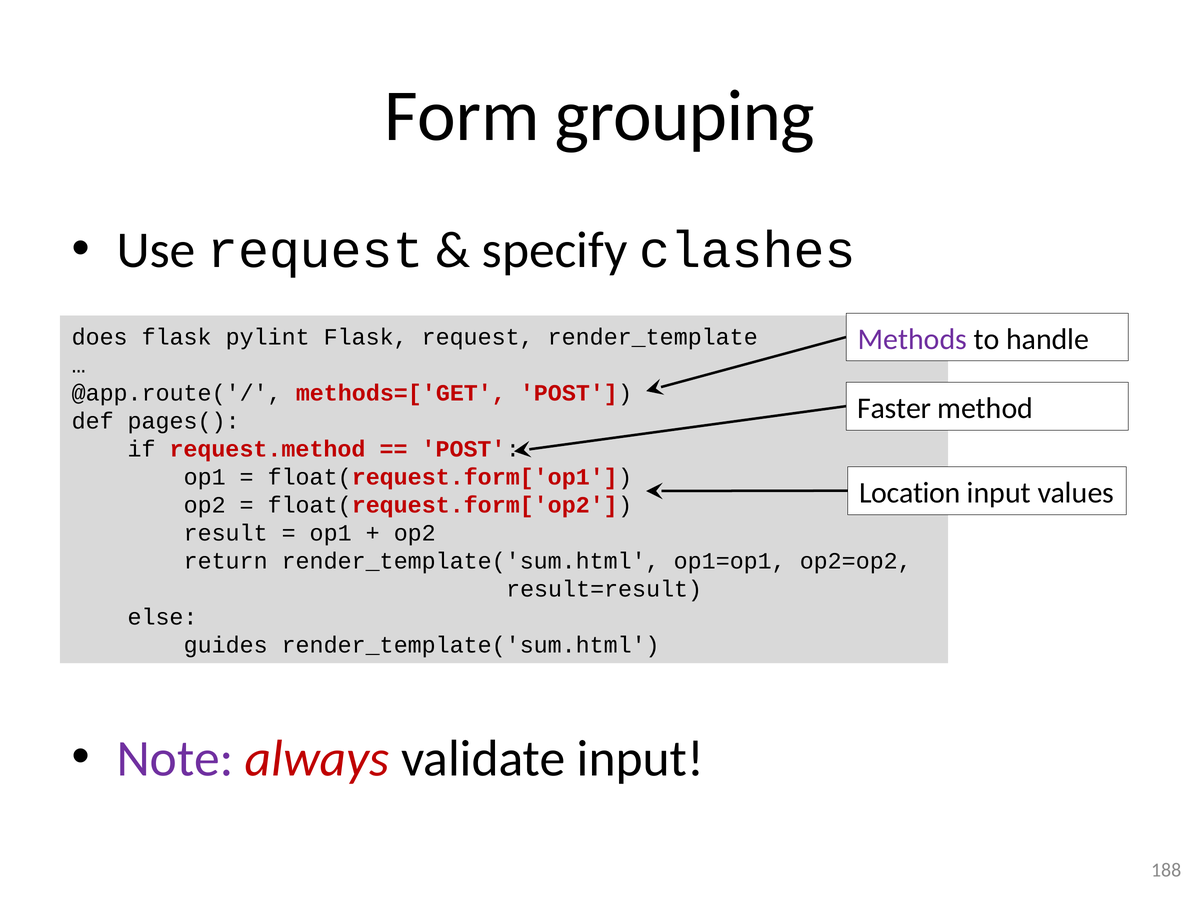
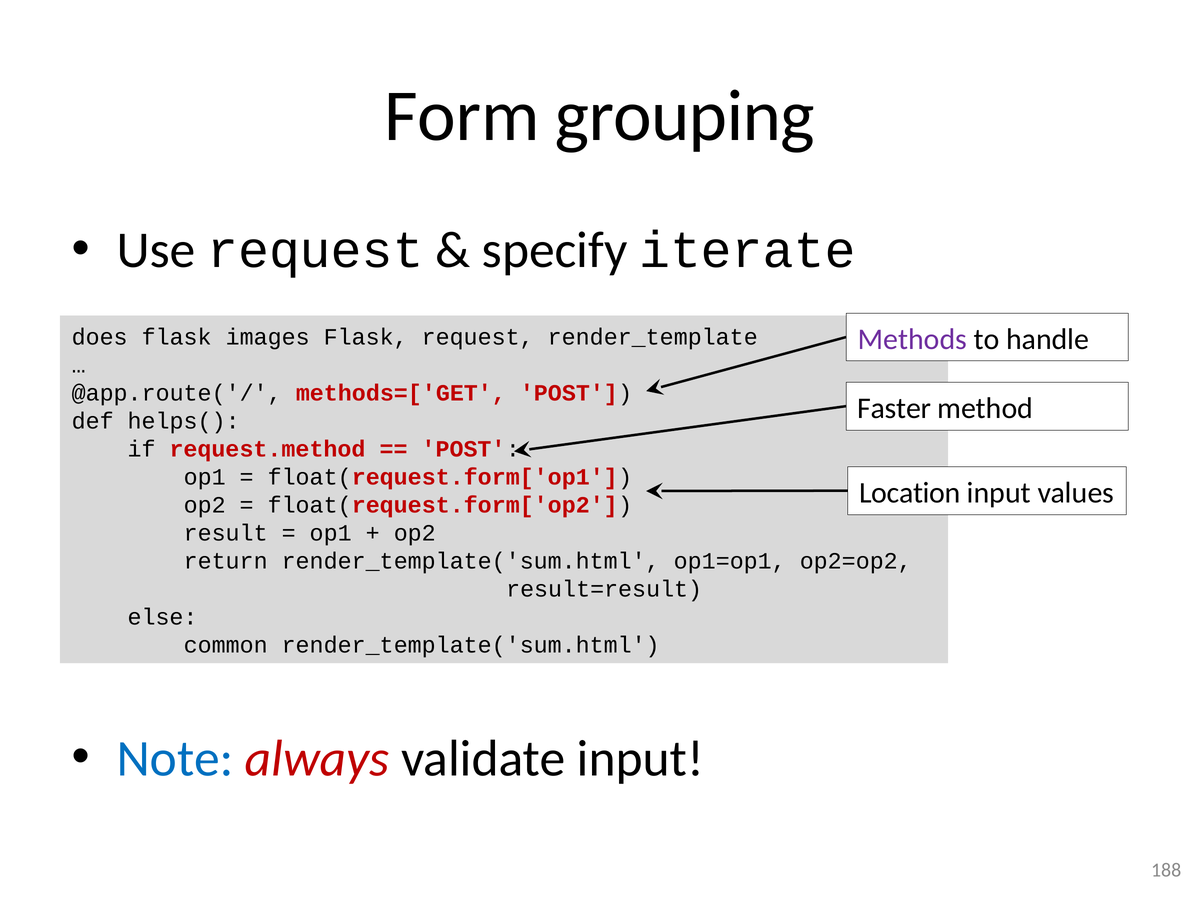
clashes: clashes -> iterate
pylint: pylint -> images
pages(: pages( -> helps(
guides: guides -> common
Note colour: purple -> blue
